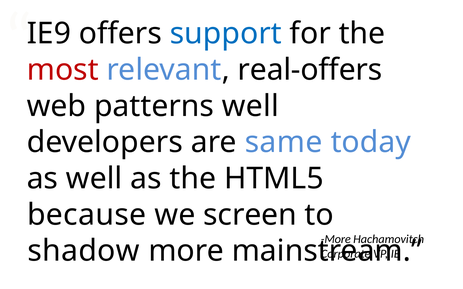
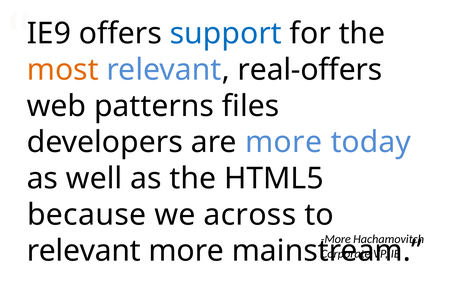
most colour: red -> orange
patterns well: well -> files
are same: same -> more
screen: screen -> across
shadow at (83, 251): shadow -> relevant
